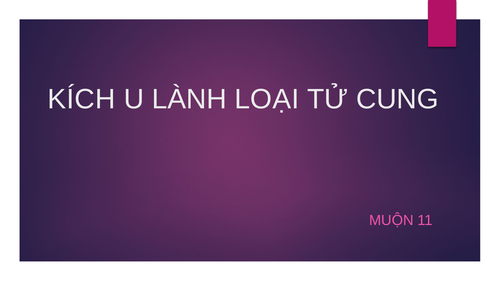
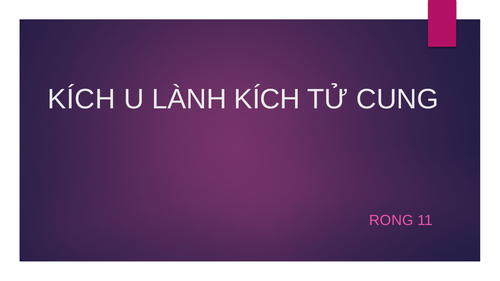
LÀNH LOẠI: LOẠI -> KÍCH
MUỘN: MUỘN -> RONG
